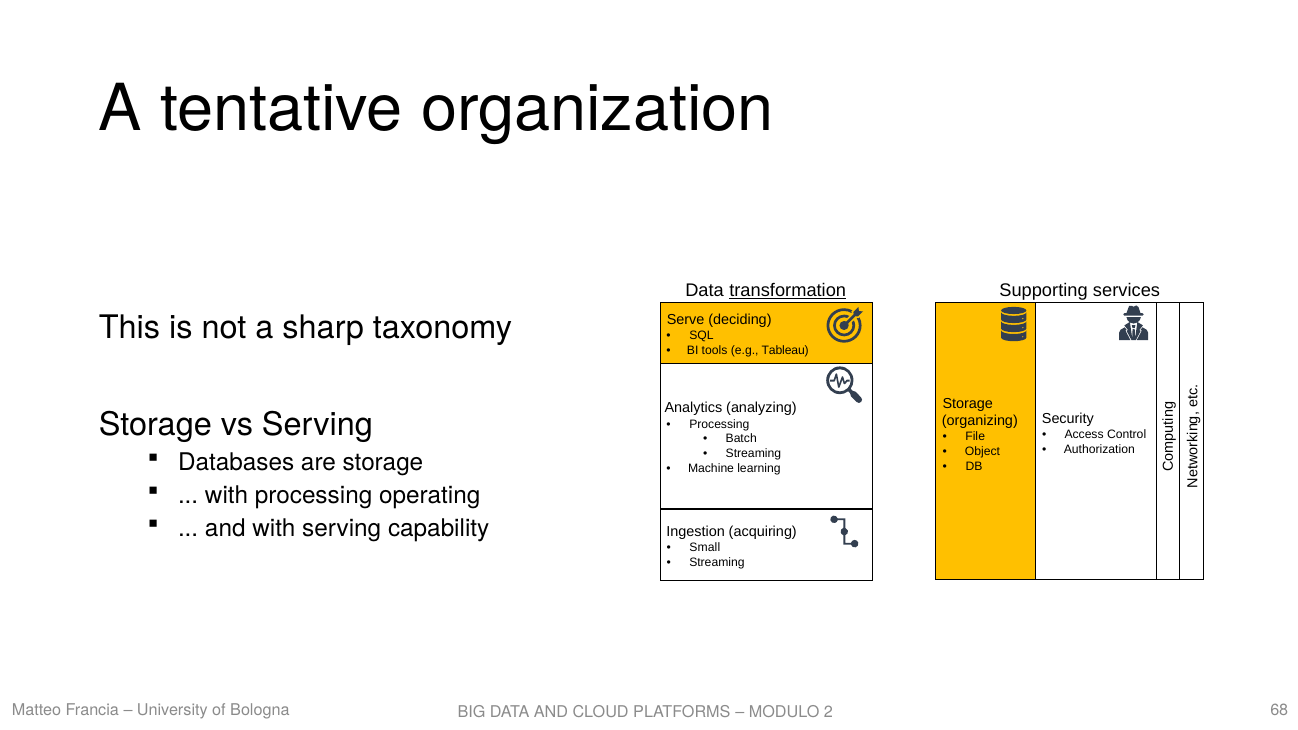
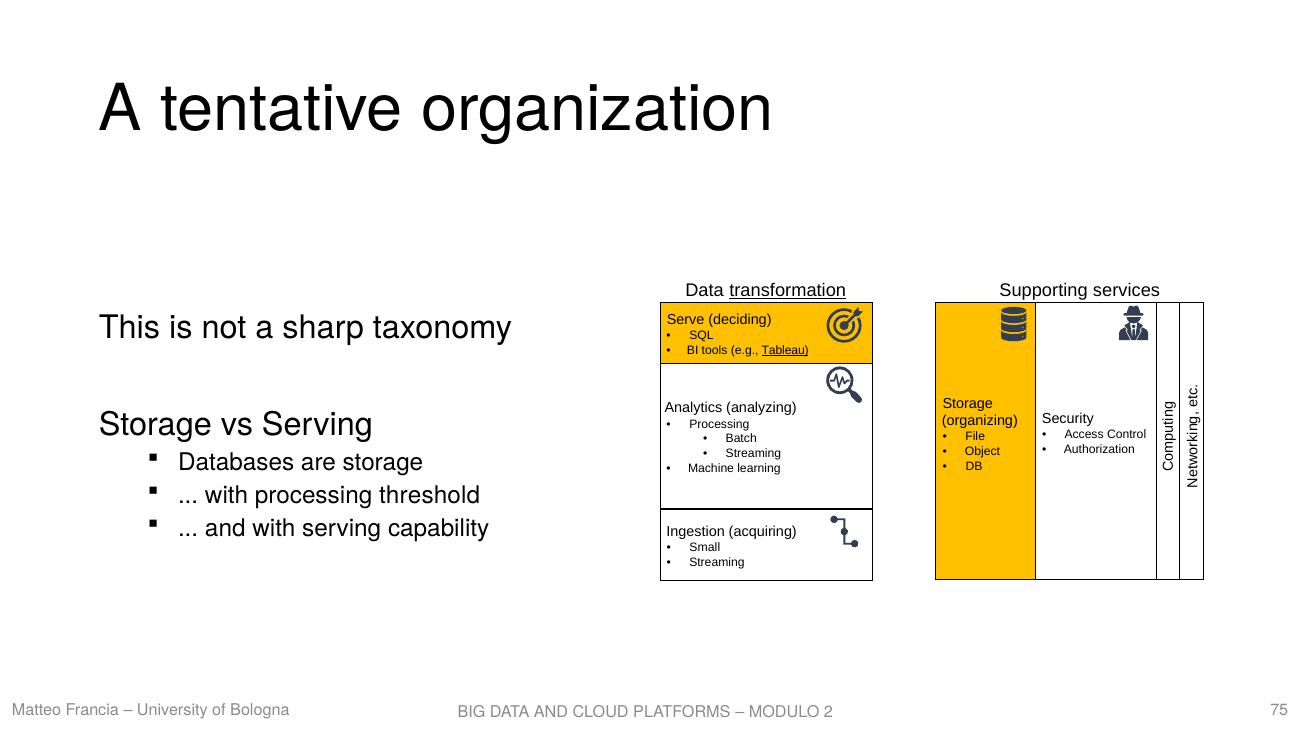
Tableau underline: none -> present
operating: operating -> threshold
68: 68 -> 75
